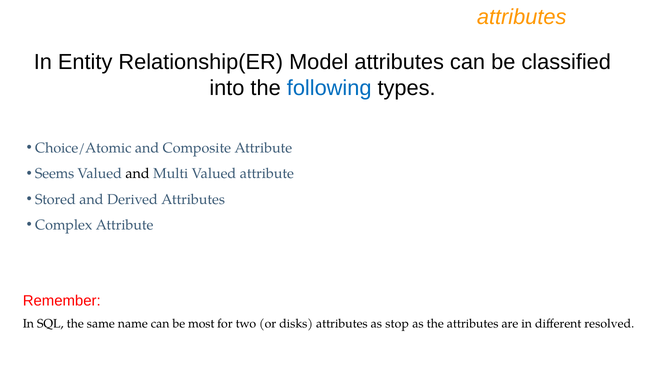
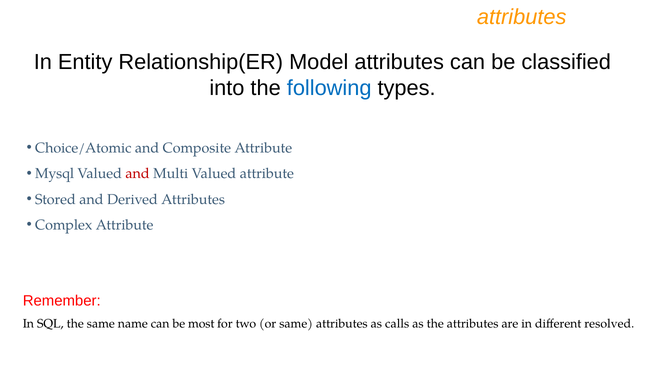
Seems: Seems -> Mysql
and at (138, 174) colour: black -> red
or disks: disks -> same
stop: stop -> calls
